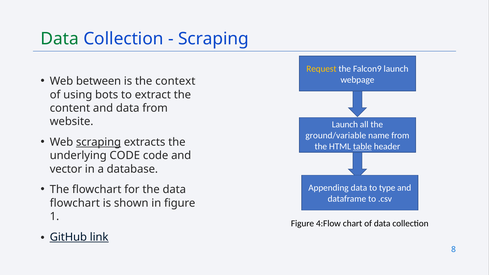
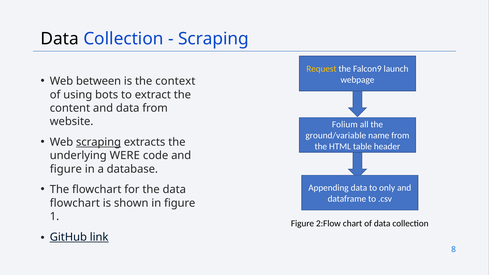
Data at (60, 39) colour: green -> black
Launch at (345, 125): Launch -> Folium
table underline: present -> none
underlying CODE: CODE -> WERE
vector at (66, 169): vector -> figure
type: type -> only
4:Flow: 4:Flow -> 2:Flow
